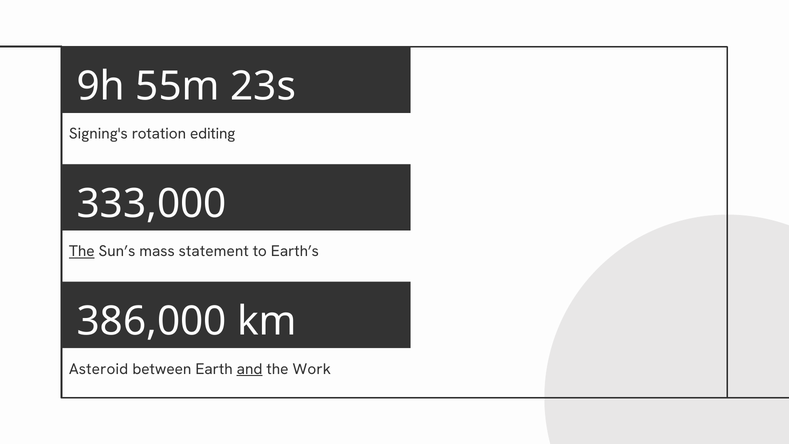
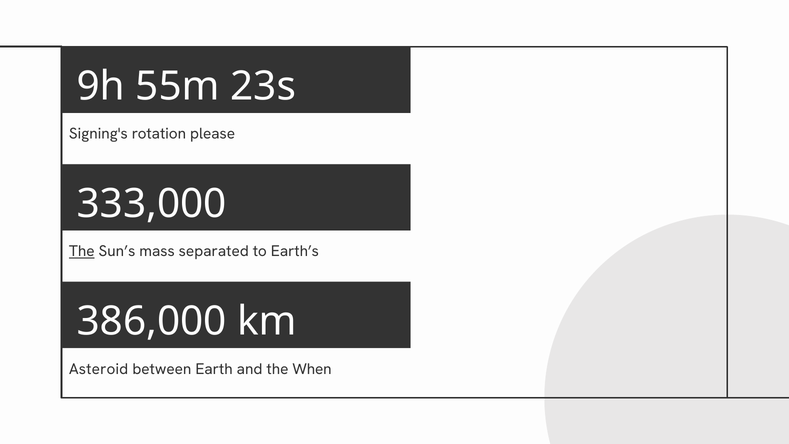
editing: editing -> please
statement: statement -> separated
and underline: present -> none
Work: Work -> When
